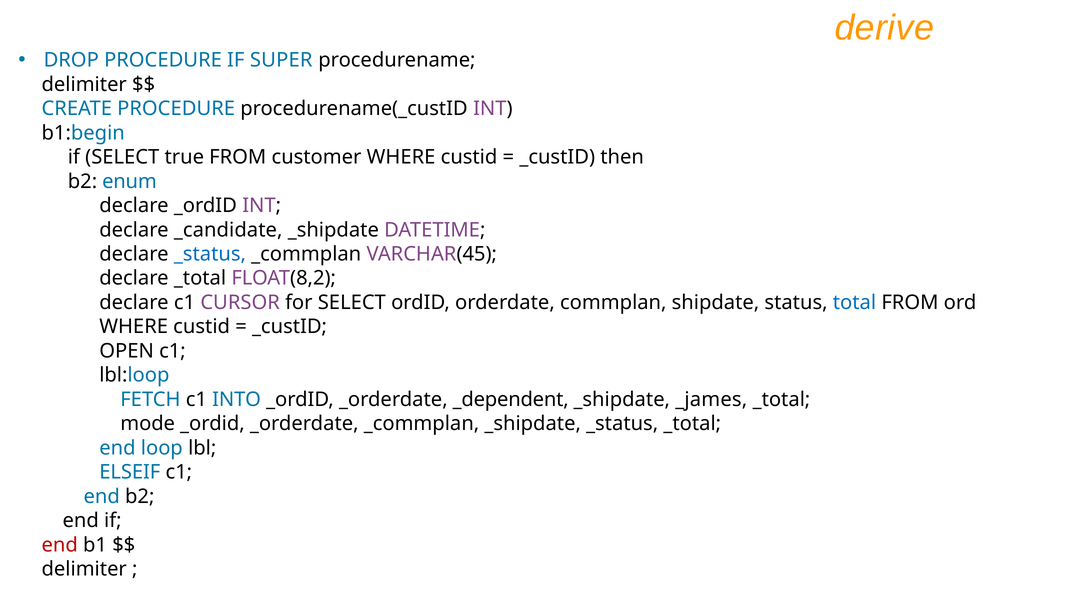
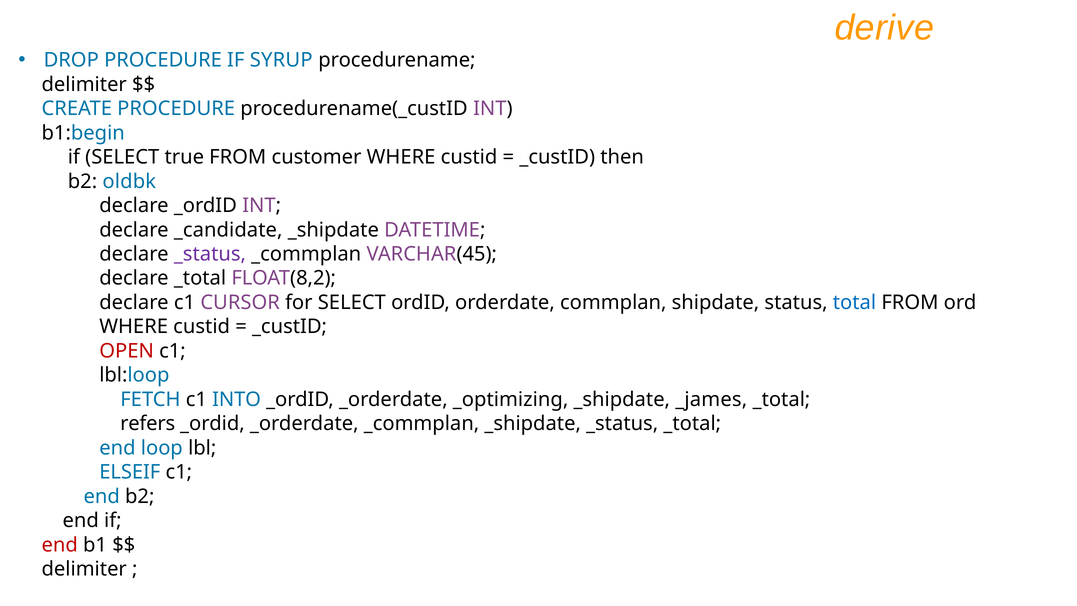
SUPER: SUPER -> SYRUP
enum: enum -> oldbk
_status at (210, 254) colour: blue -> purple
OPEN colour: black -> red
_dependent: _dependent -> _optimizing
mode: mode -> refers
